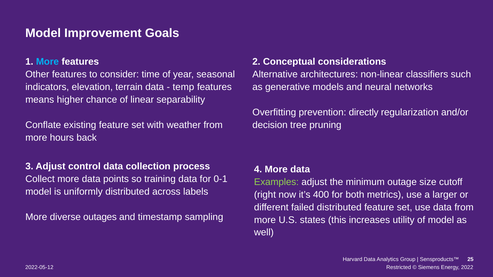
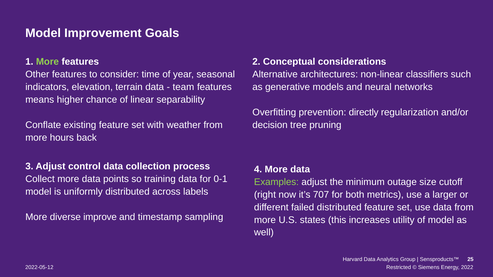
More at (47, 62) colour: light blue -> light green
temp: temp -> team
400: 400 -> 707
outages: outages -> improve
